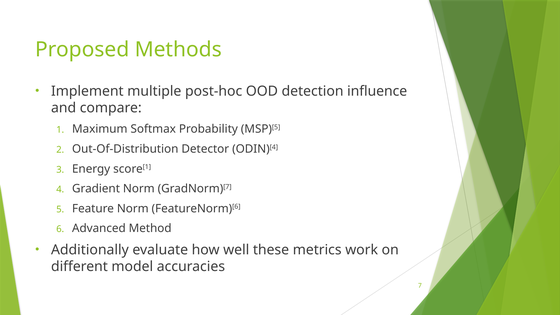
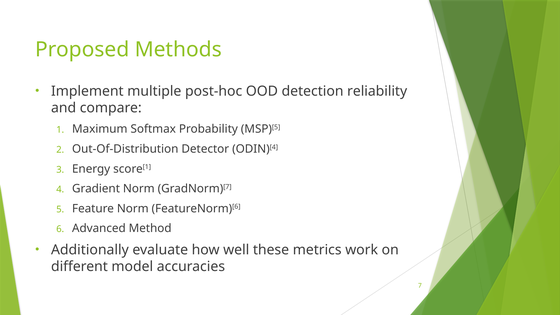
influence: influence -> reliability
